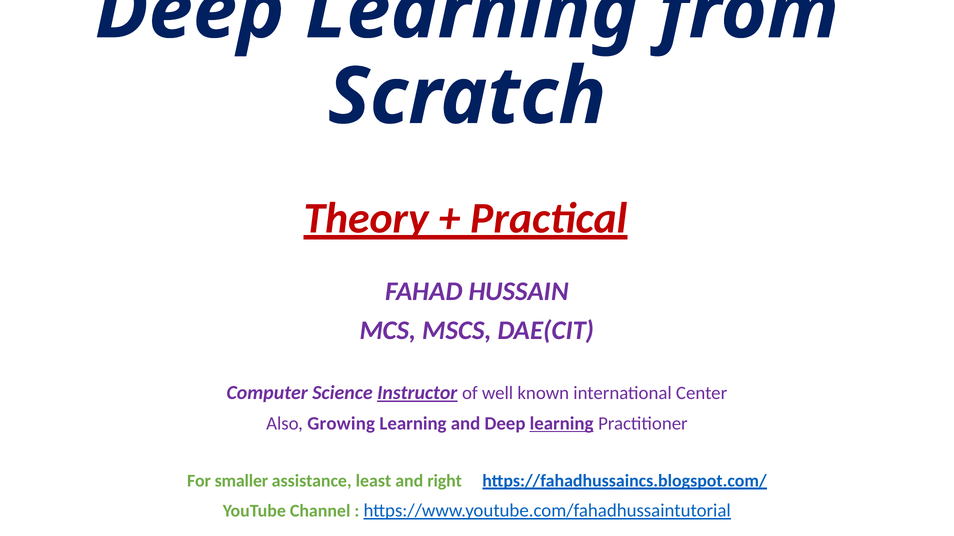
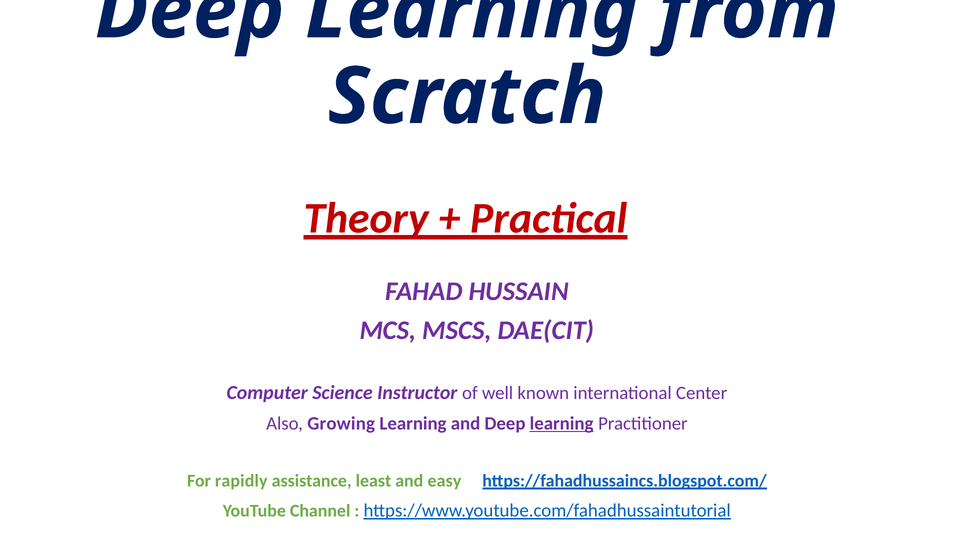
Instructor underline: present -> none
smaller: smaller -> rapidly
right: right -> easy
